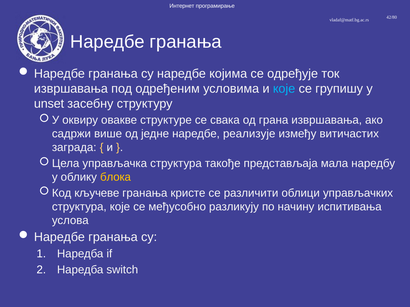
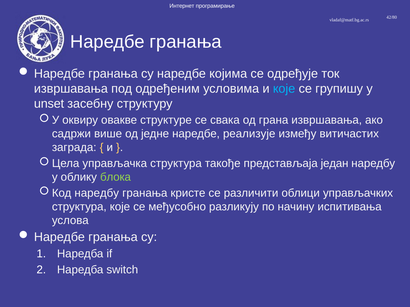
мала: мала -> један
блока colour: yellow -> light green
кључеве at (97, 193): кључеве -> наредбу
